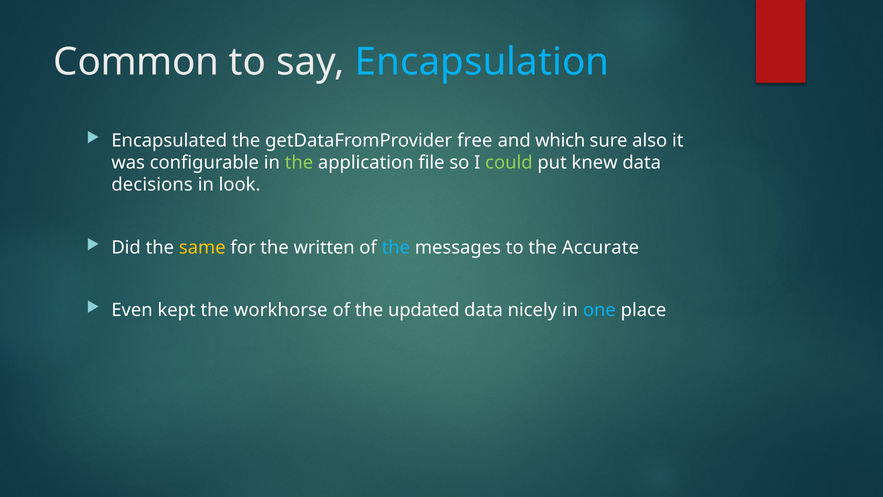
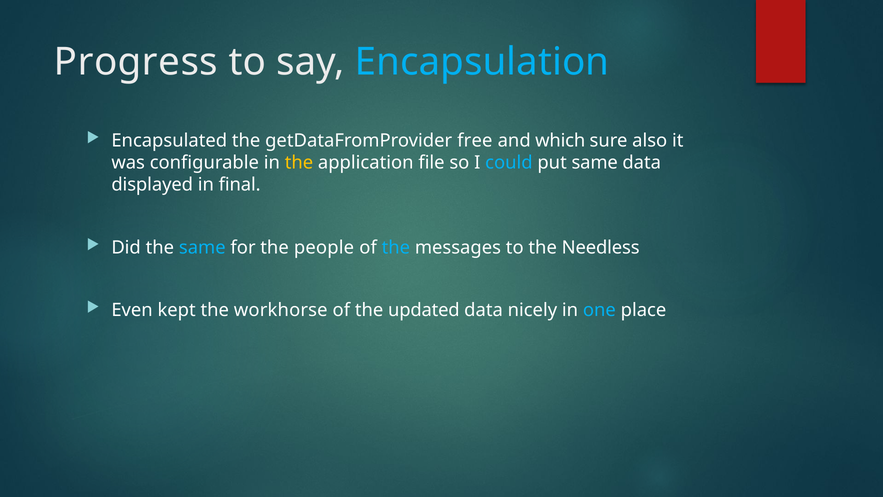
Common: Common -> Progress
the at (299, 163) colour: light green -> yellow
could colour: light green -> light blue
put knew: knew -> same
decisions: decisions -> displayed
look: look -> final
same at (202, 247) colour: yellow -> light blue
written: written -> people
Accurate: Accurate -> Needless
